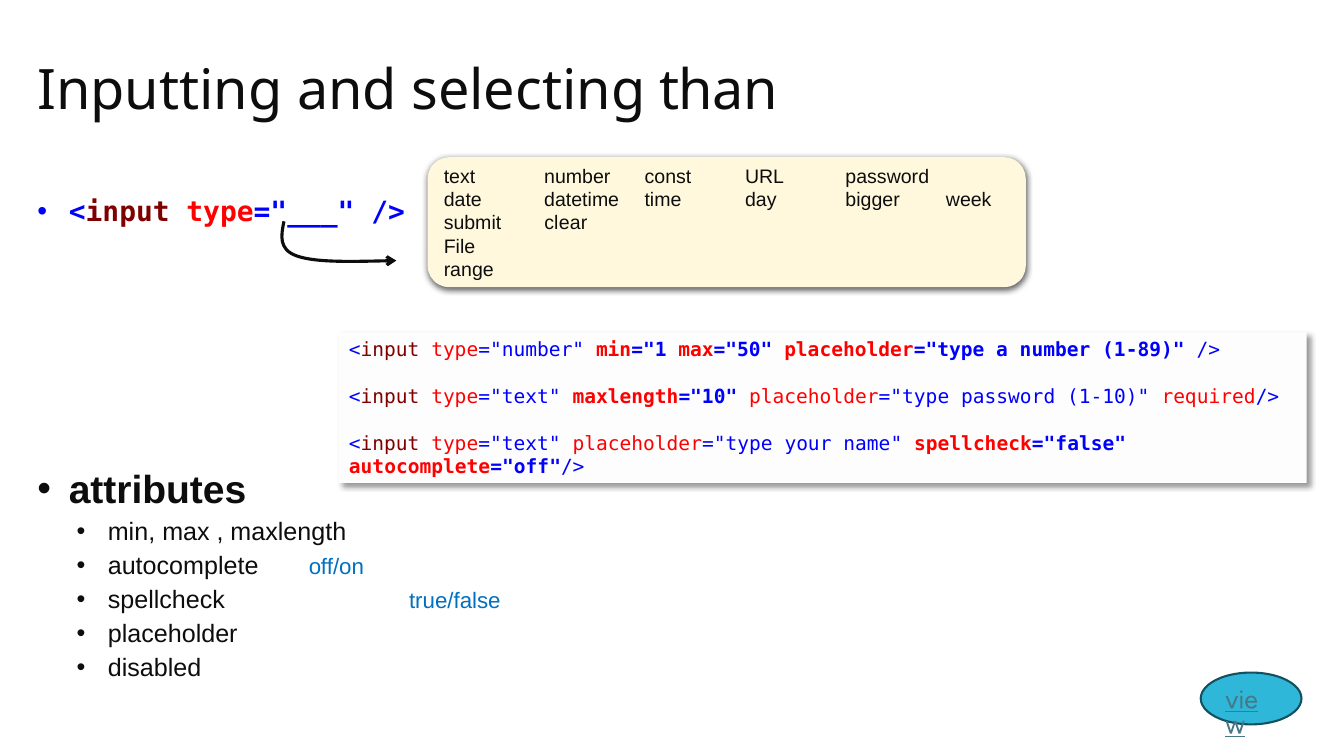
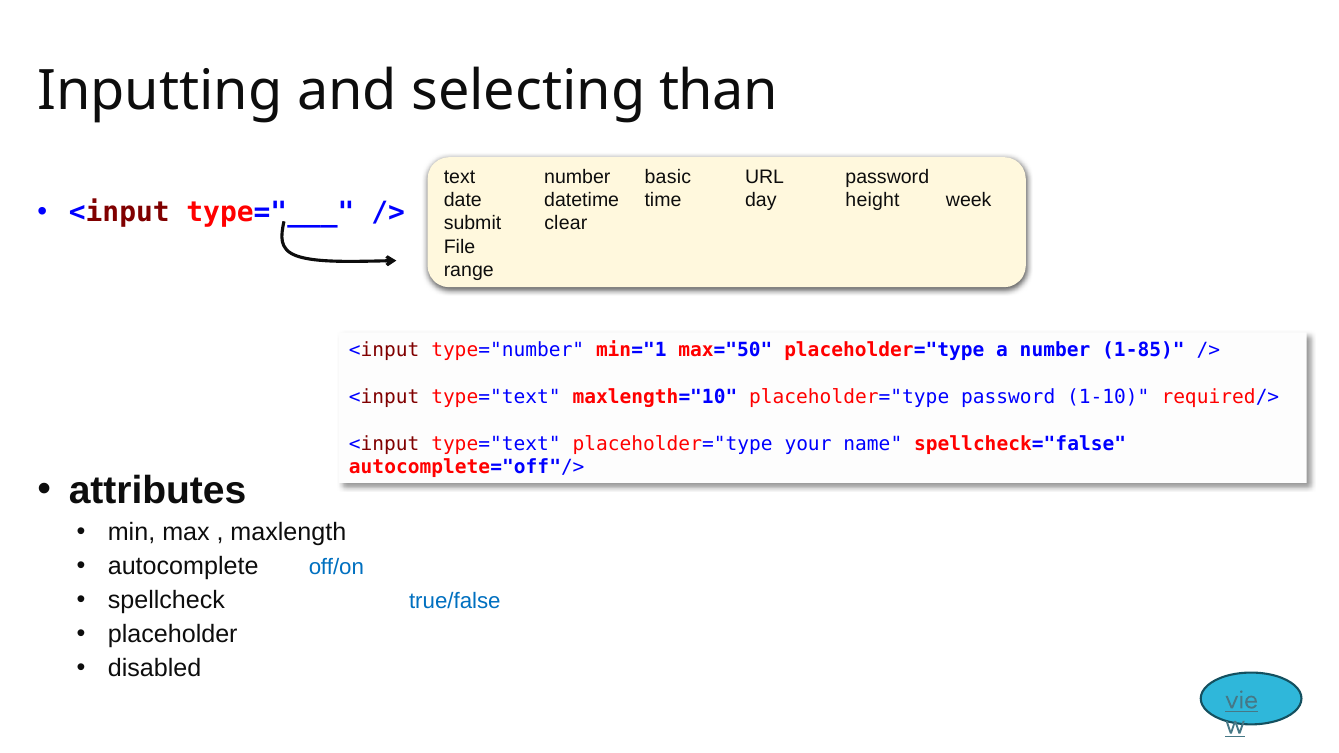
const: const -> basic
bigger: bigger -> height
1-89: 1-89 -> 1-85
